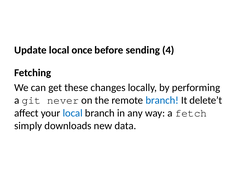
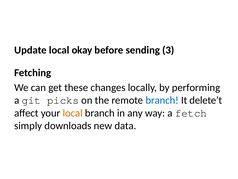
once: once -> okay
4: 4 -> 3
never: never -> picks
local at (73, 113) colour: blue -> orange
